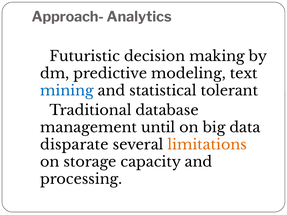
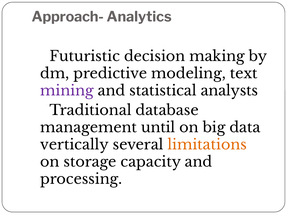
mining colour: blue -> purple
tolerant: tolerant -> analysts
disparate: disparate -> vertically
